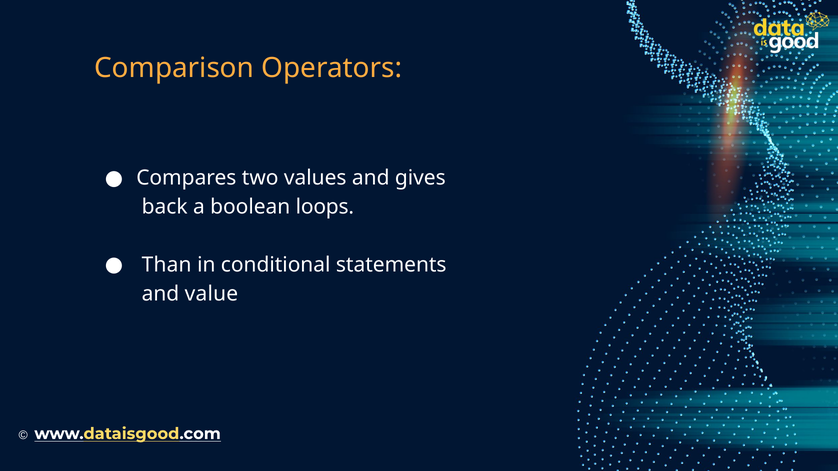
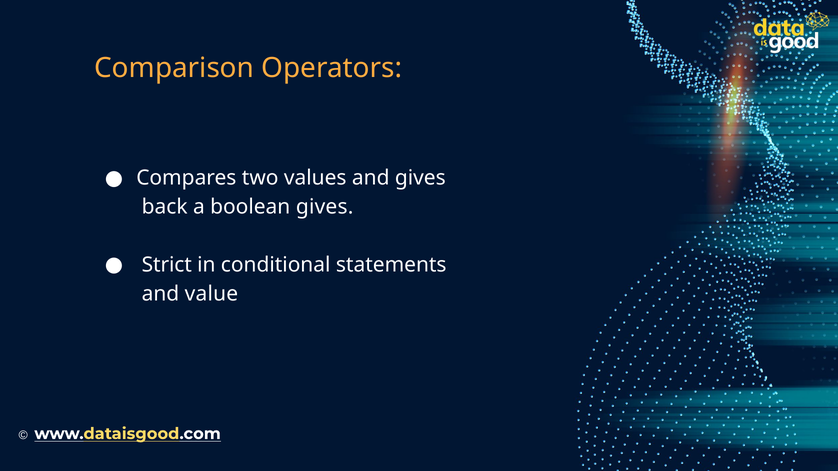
boolean loops: loops -> gives
Than: Than -> Strict
